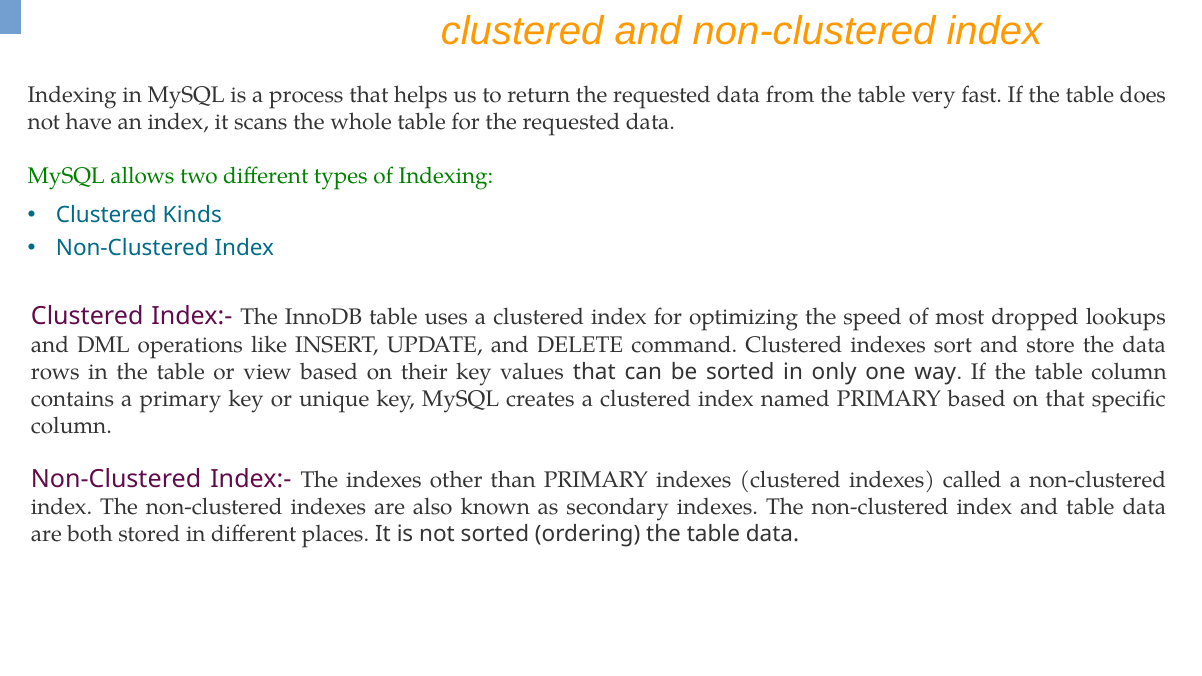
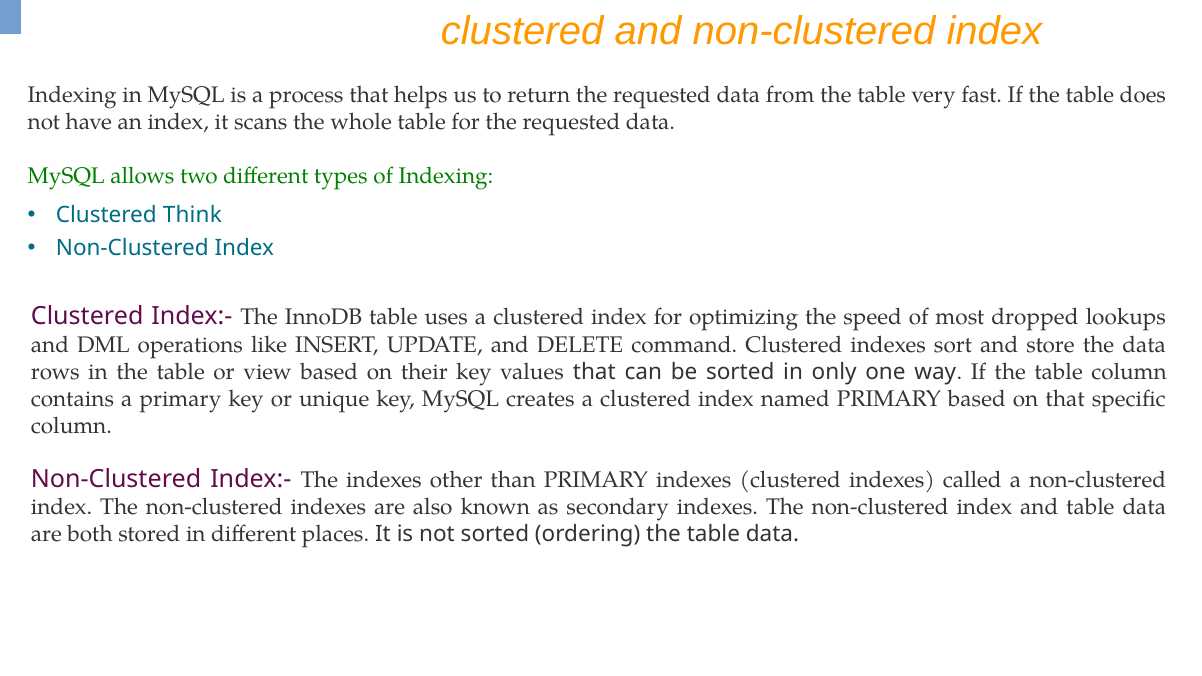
Kinds: Kinds -> Think
